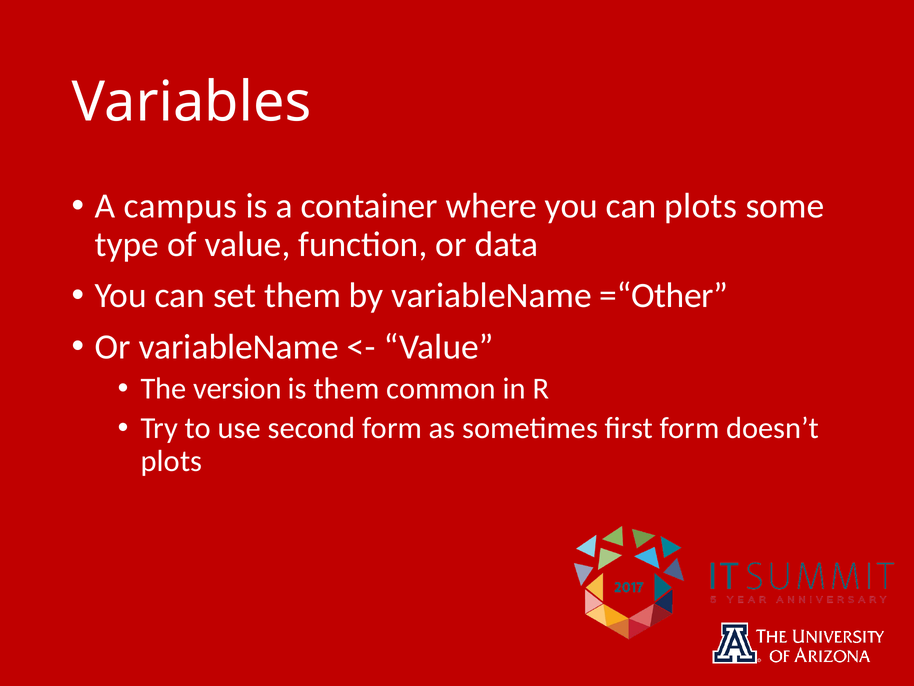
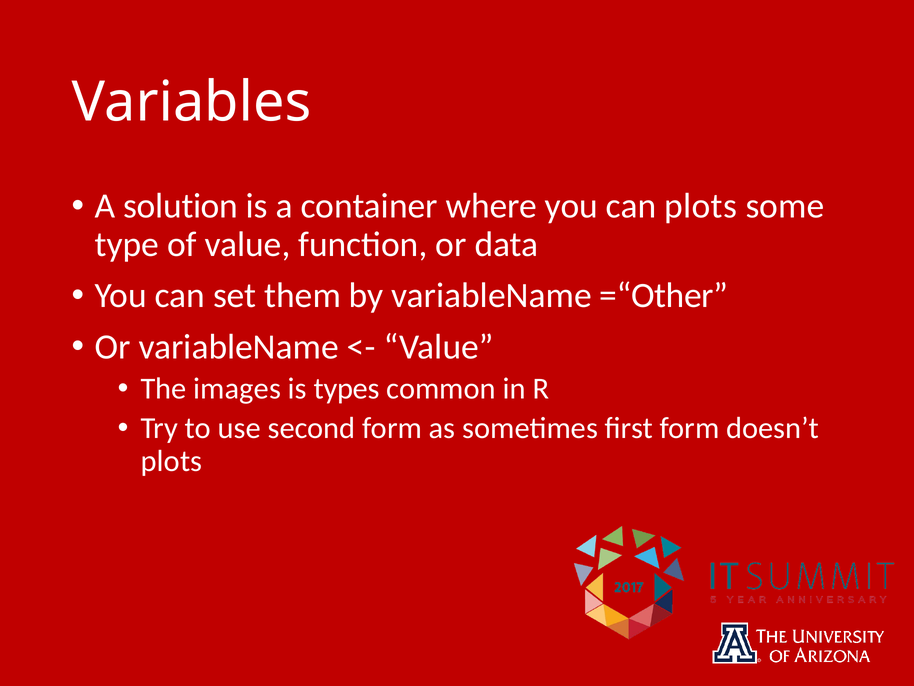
campus: campus -> solution
version: version -> images
is them: them -> types
